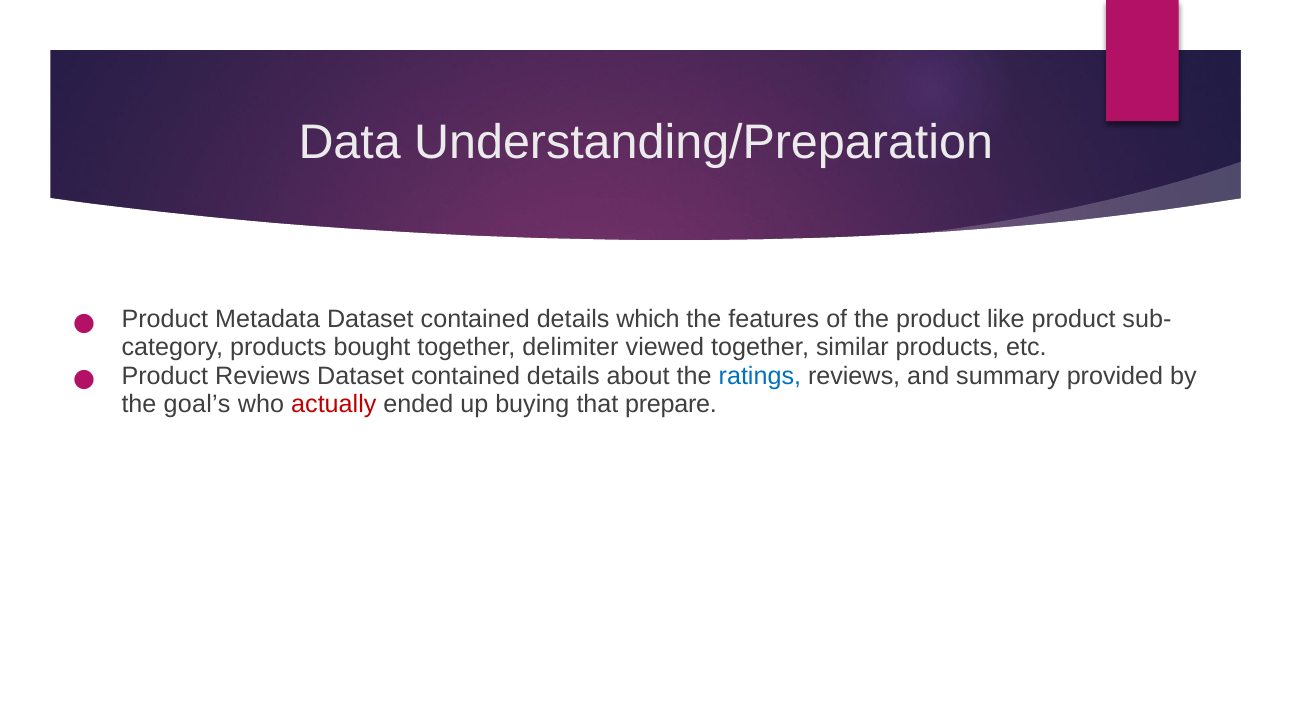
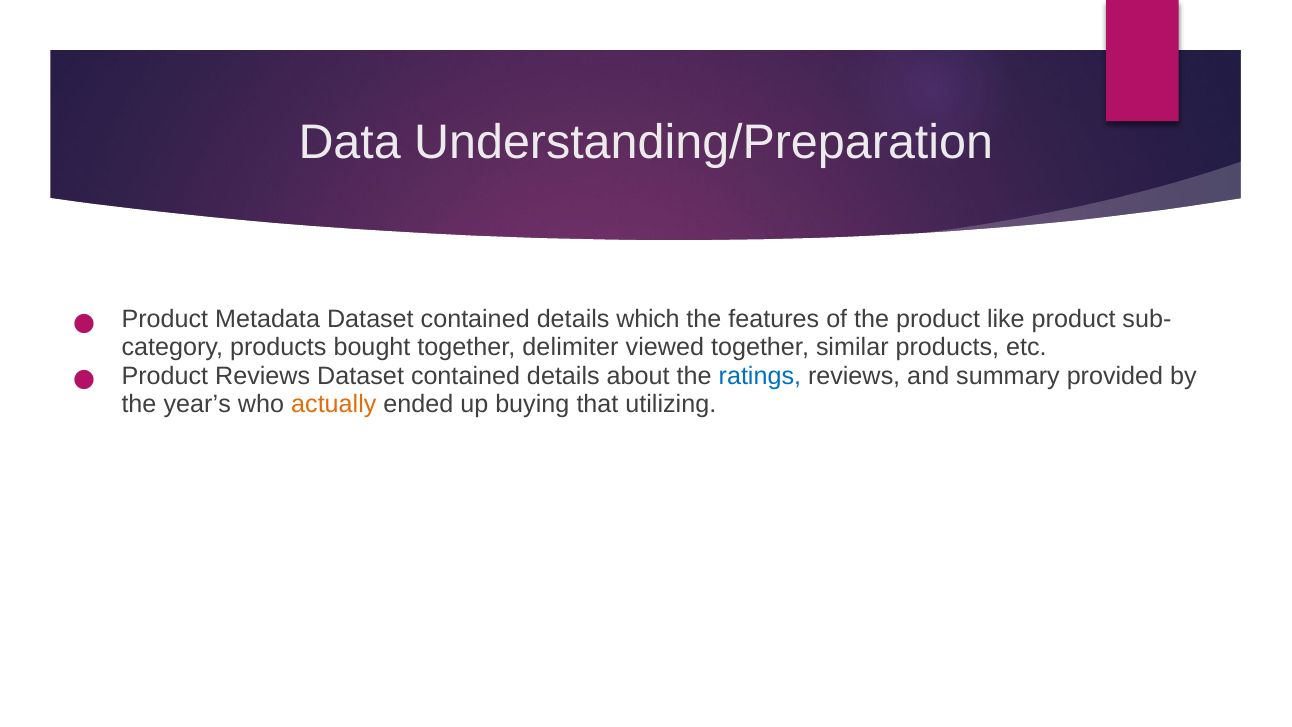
goal’s: goal’s -> year’s
actually colour: red -> orange
prepare: prepare -> utilizing
